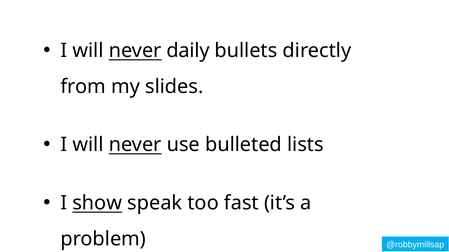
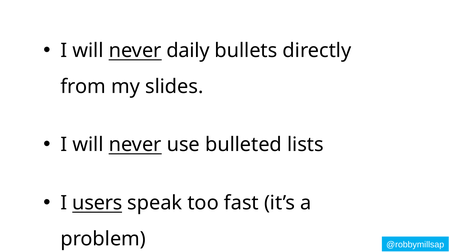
show: show -> users
